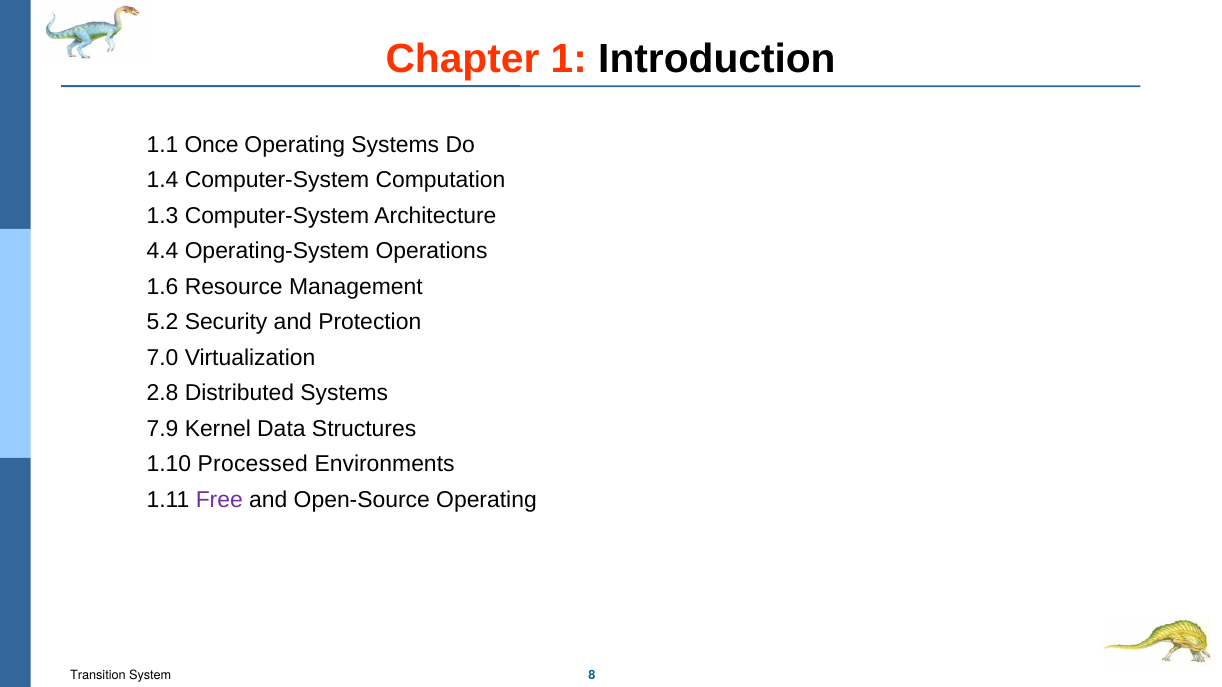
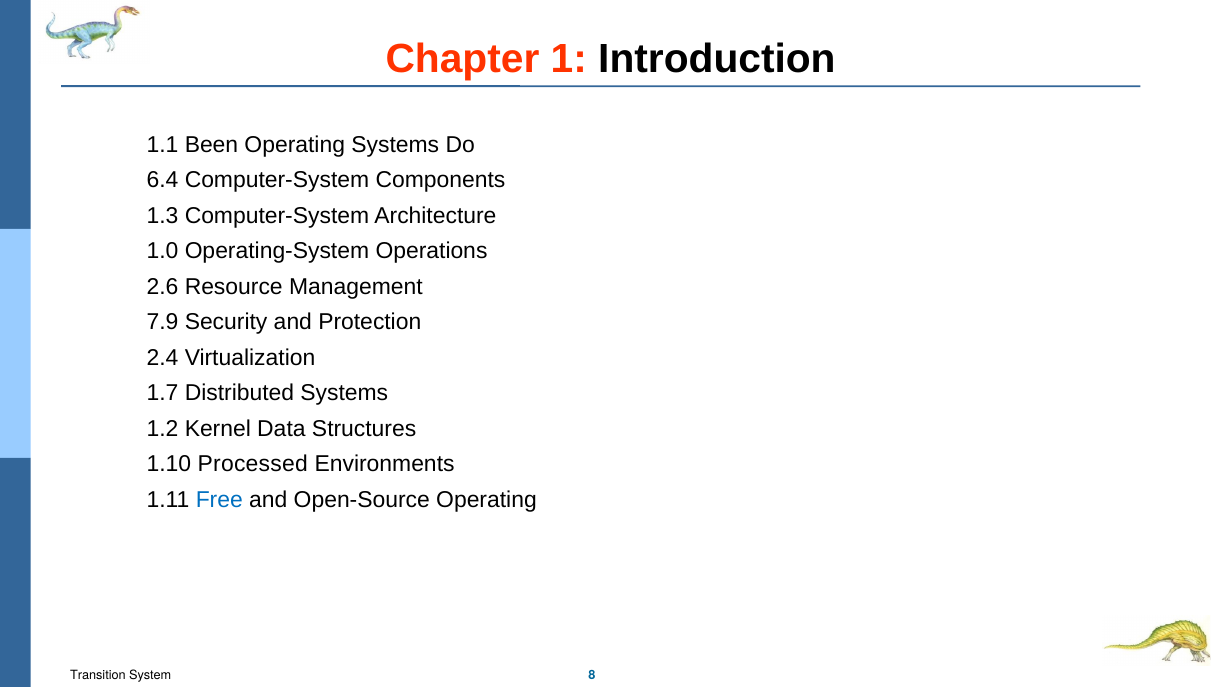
Once: Once -> Been
1.4: 1.4 -> 6.4
Computation: Computation -> Components
4.4: 4.4 -> 1.0
1.6: 1.6 -> 2.6
5.2: 5.2 -> 7.9
7.0: 7.0 -> 2.4
2.8: 2.8 -> 1.7
7.9: 7.9 -> 1.2
Free colour: purple -> blue
